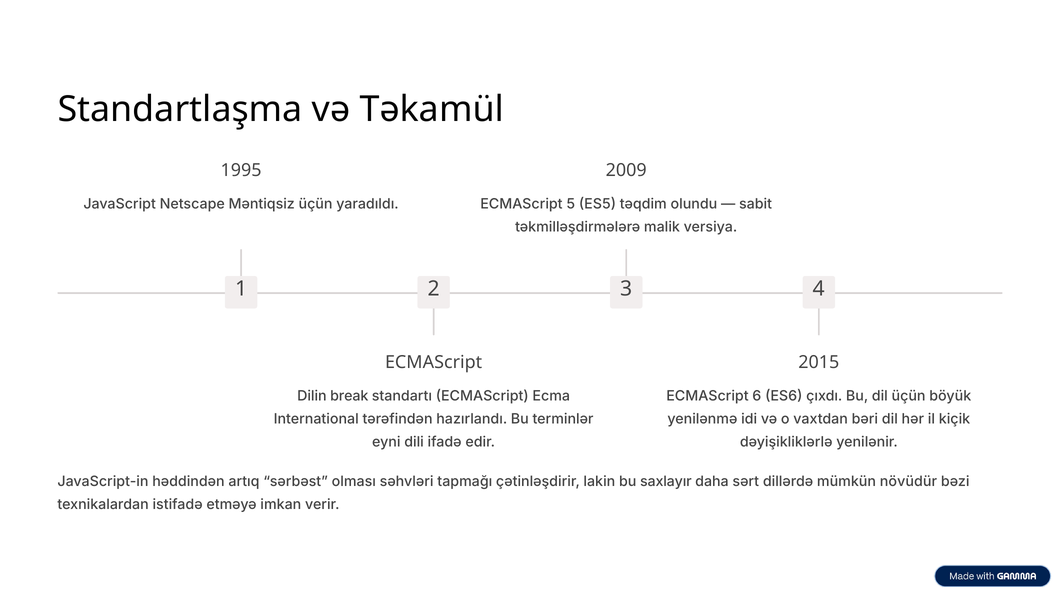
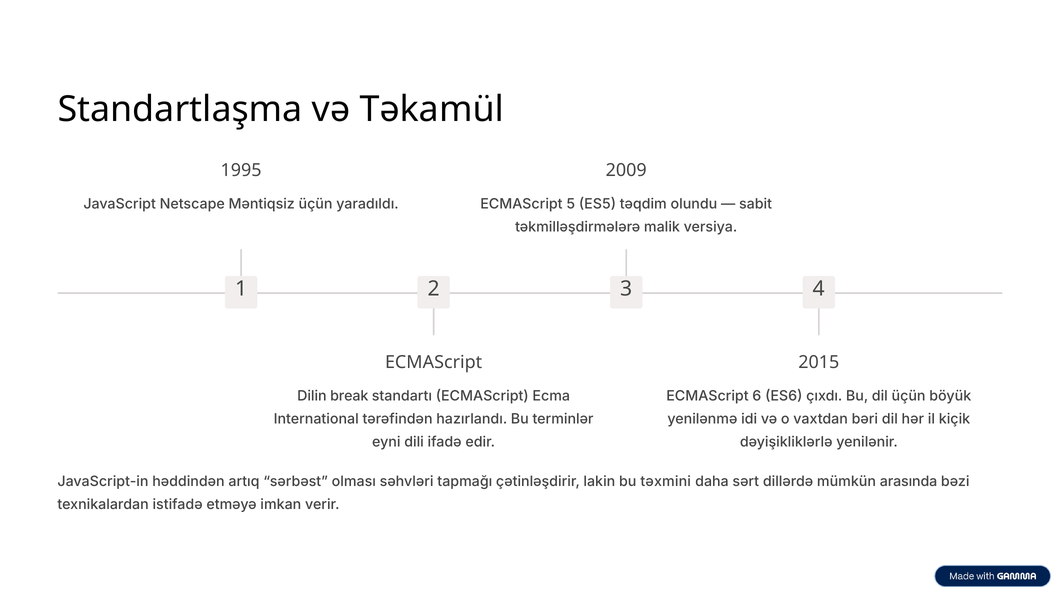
saxlayır: saxlayır -> təxmini
növüdür: növüdür -> arasında
